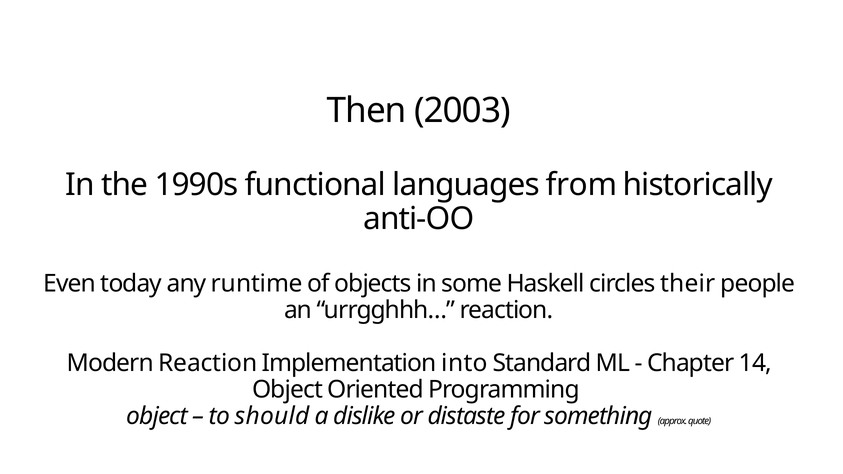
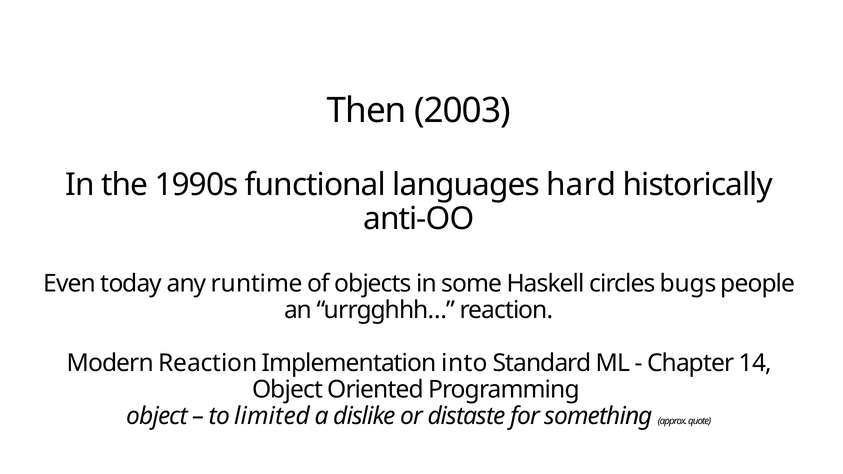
from: from -> hard
their: their -> bugs
should: should -> limited
